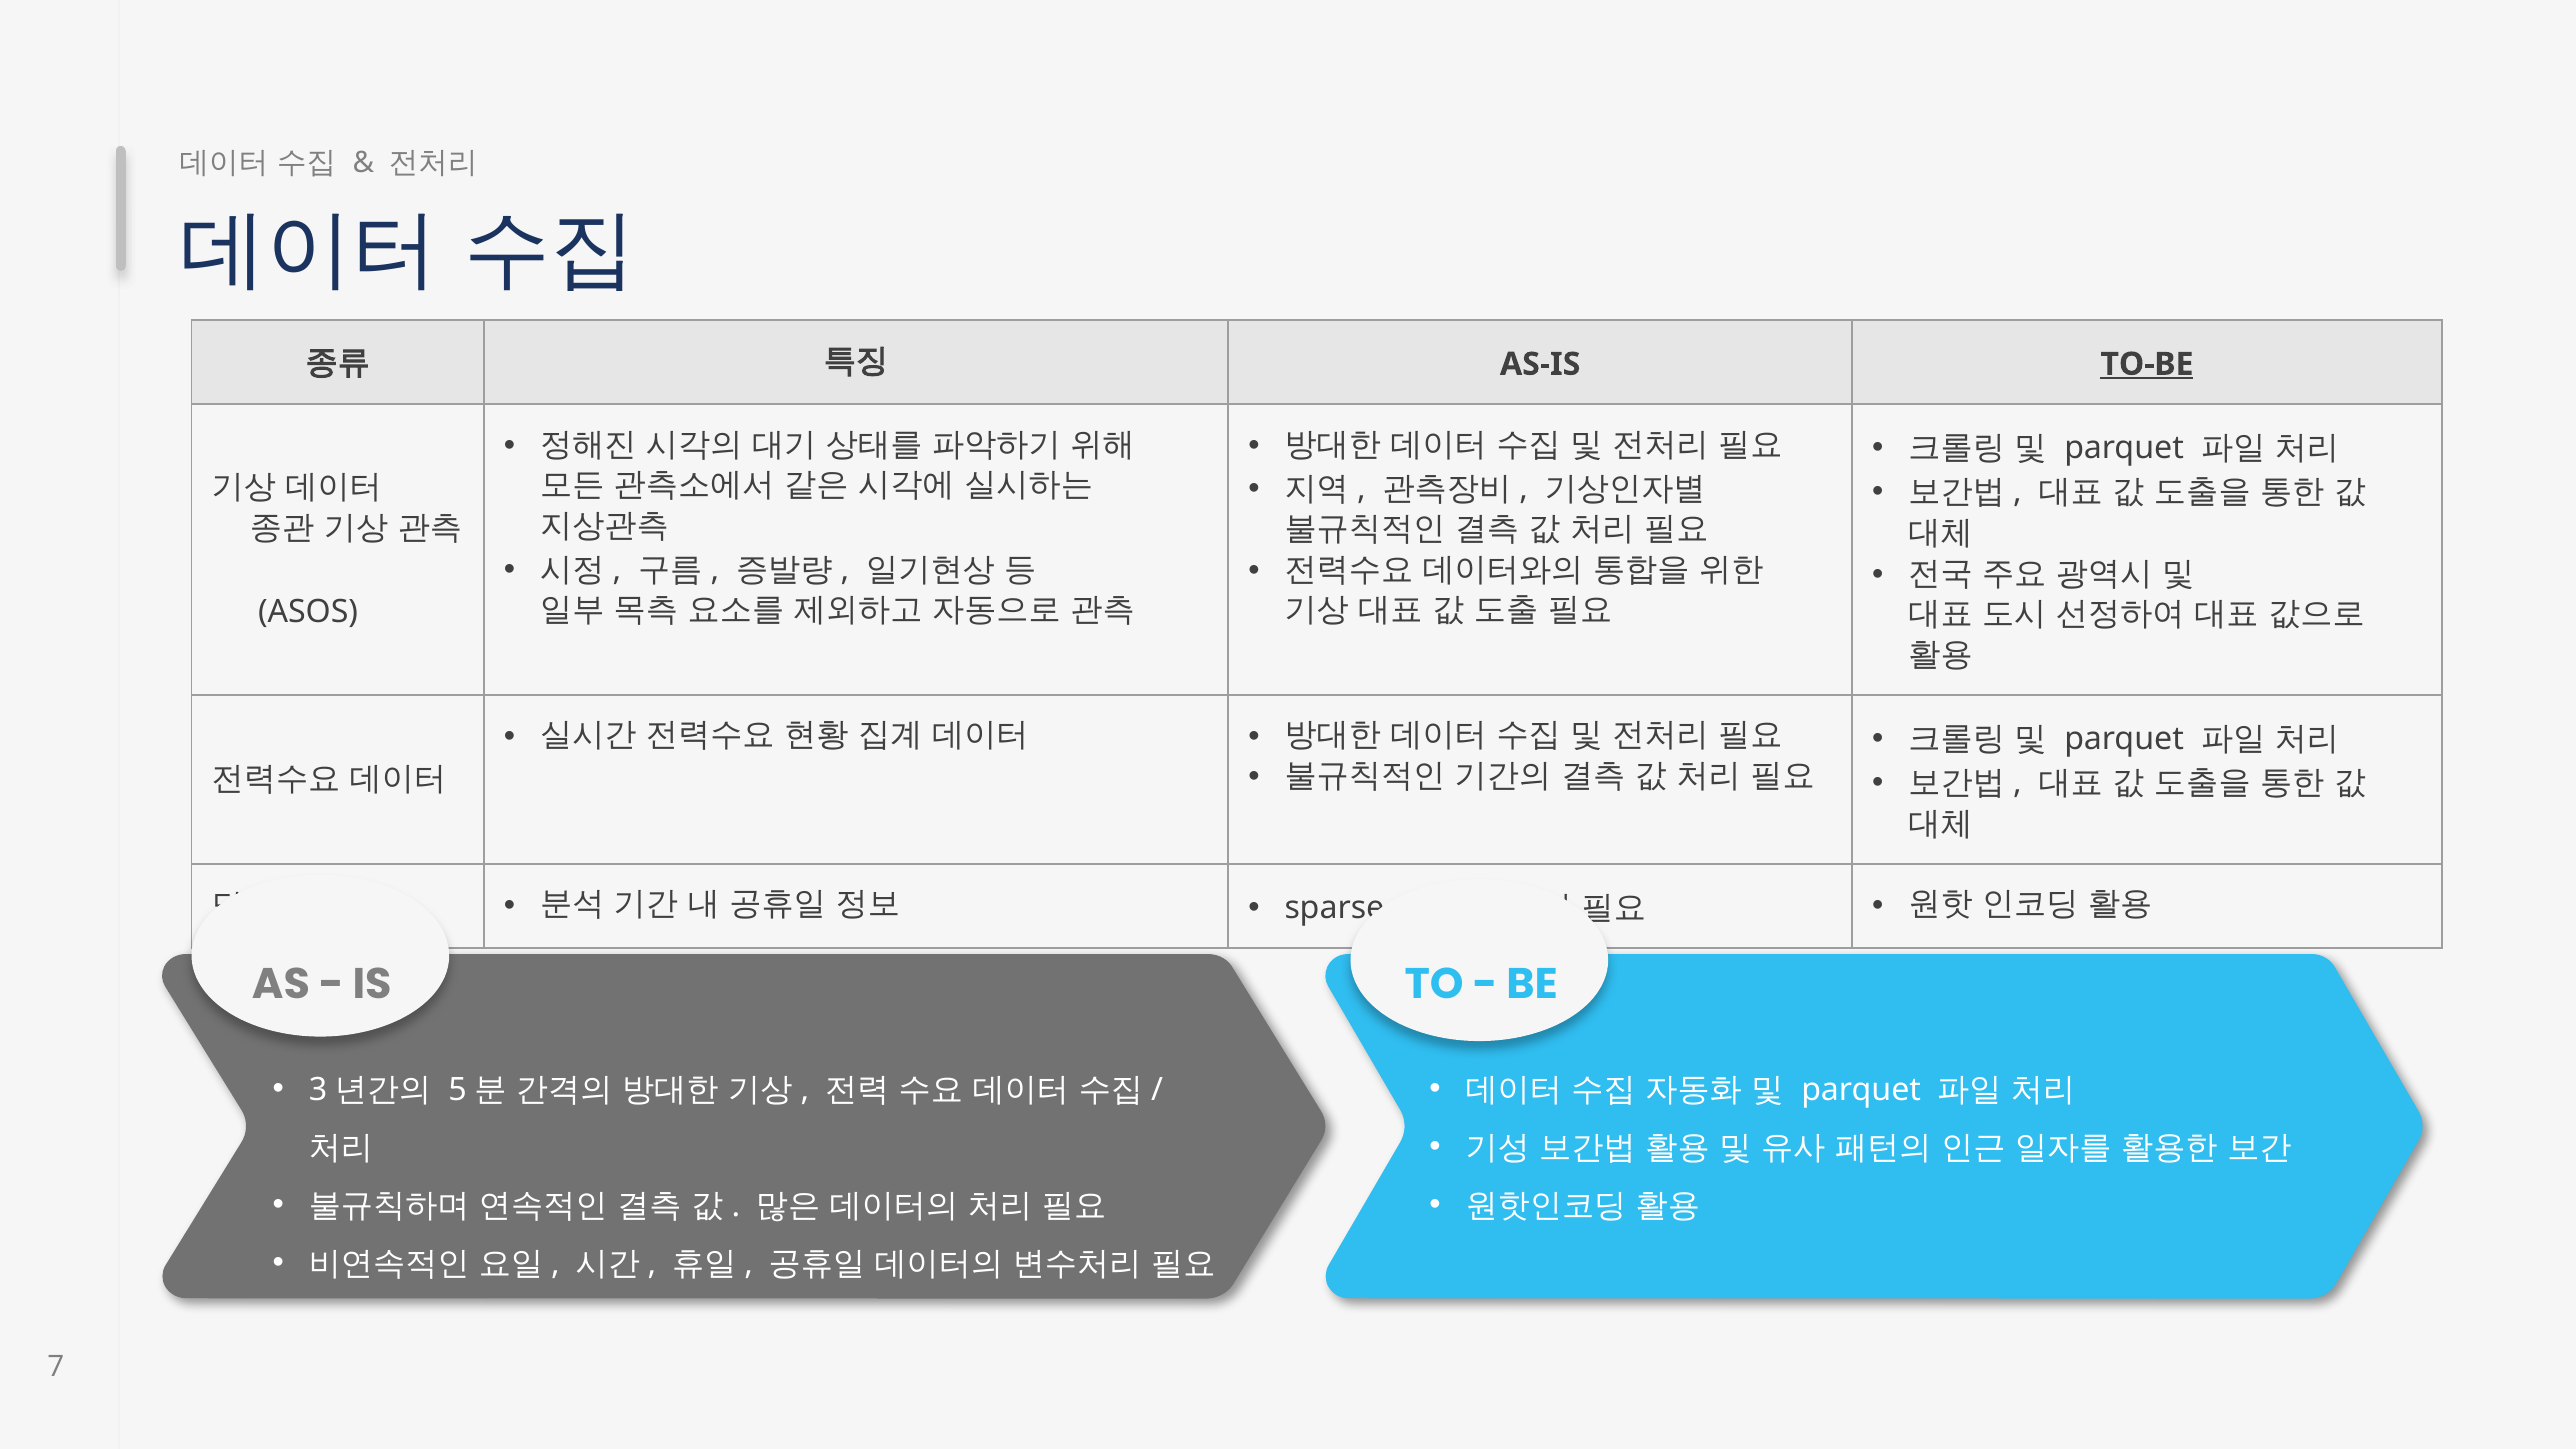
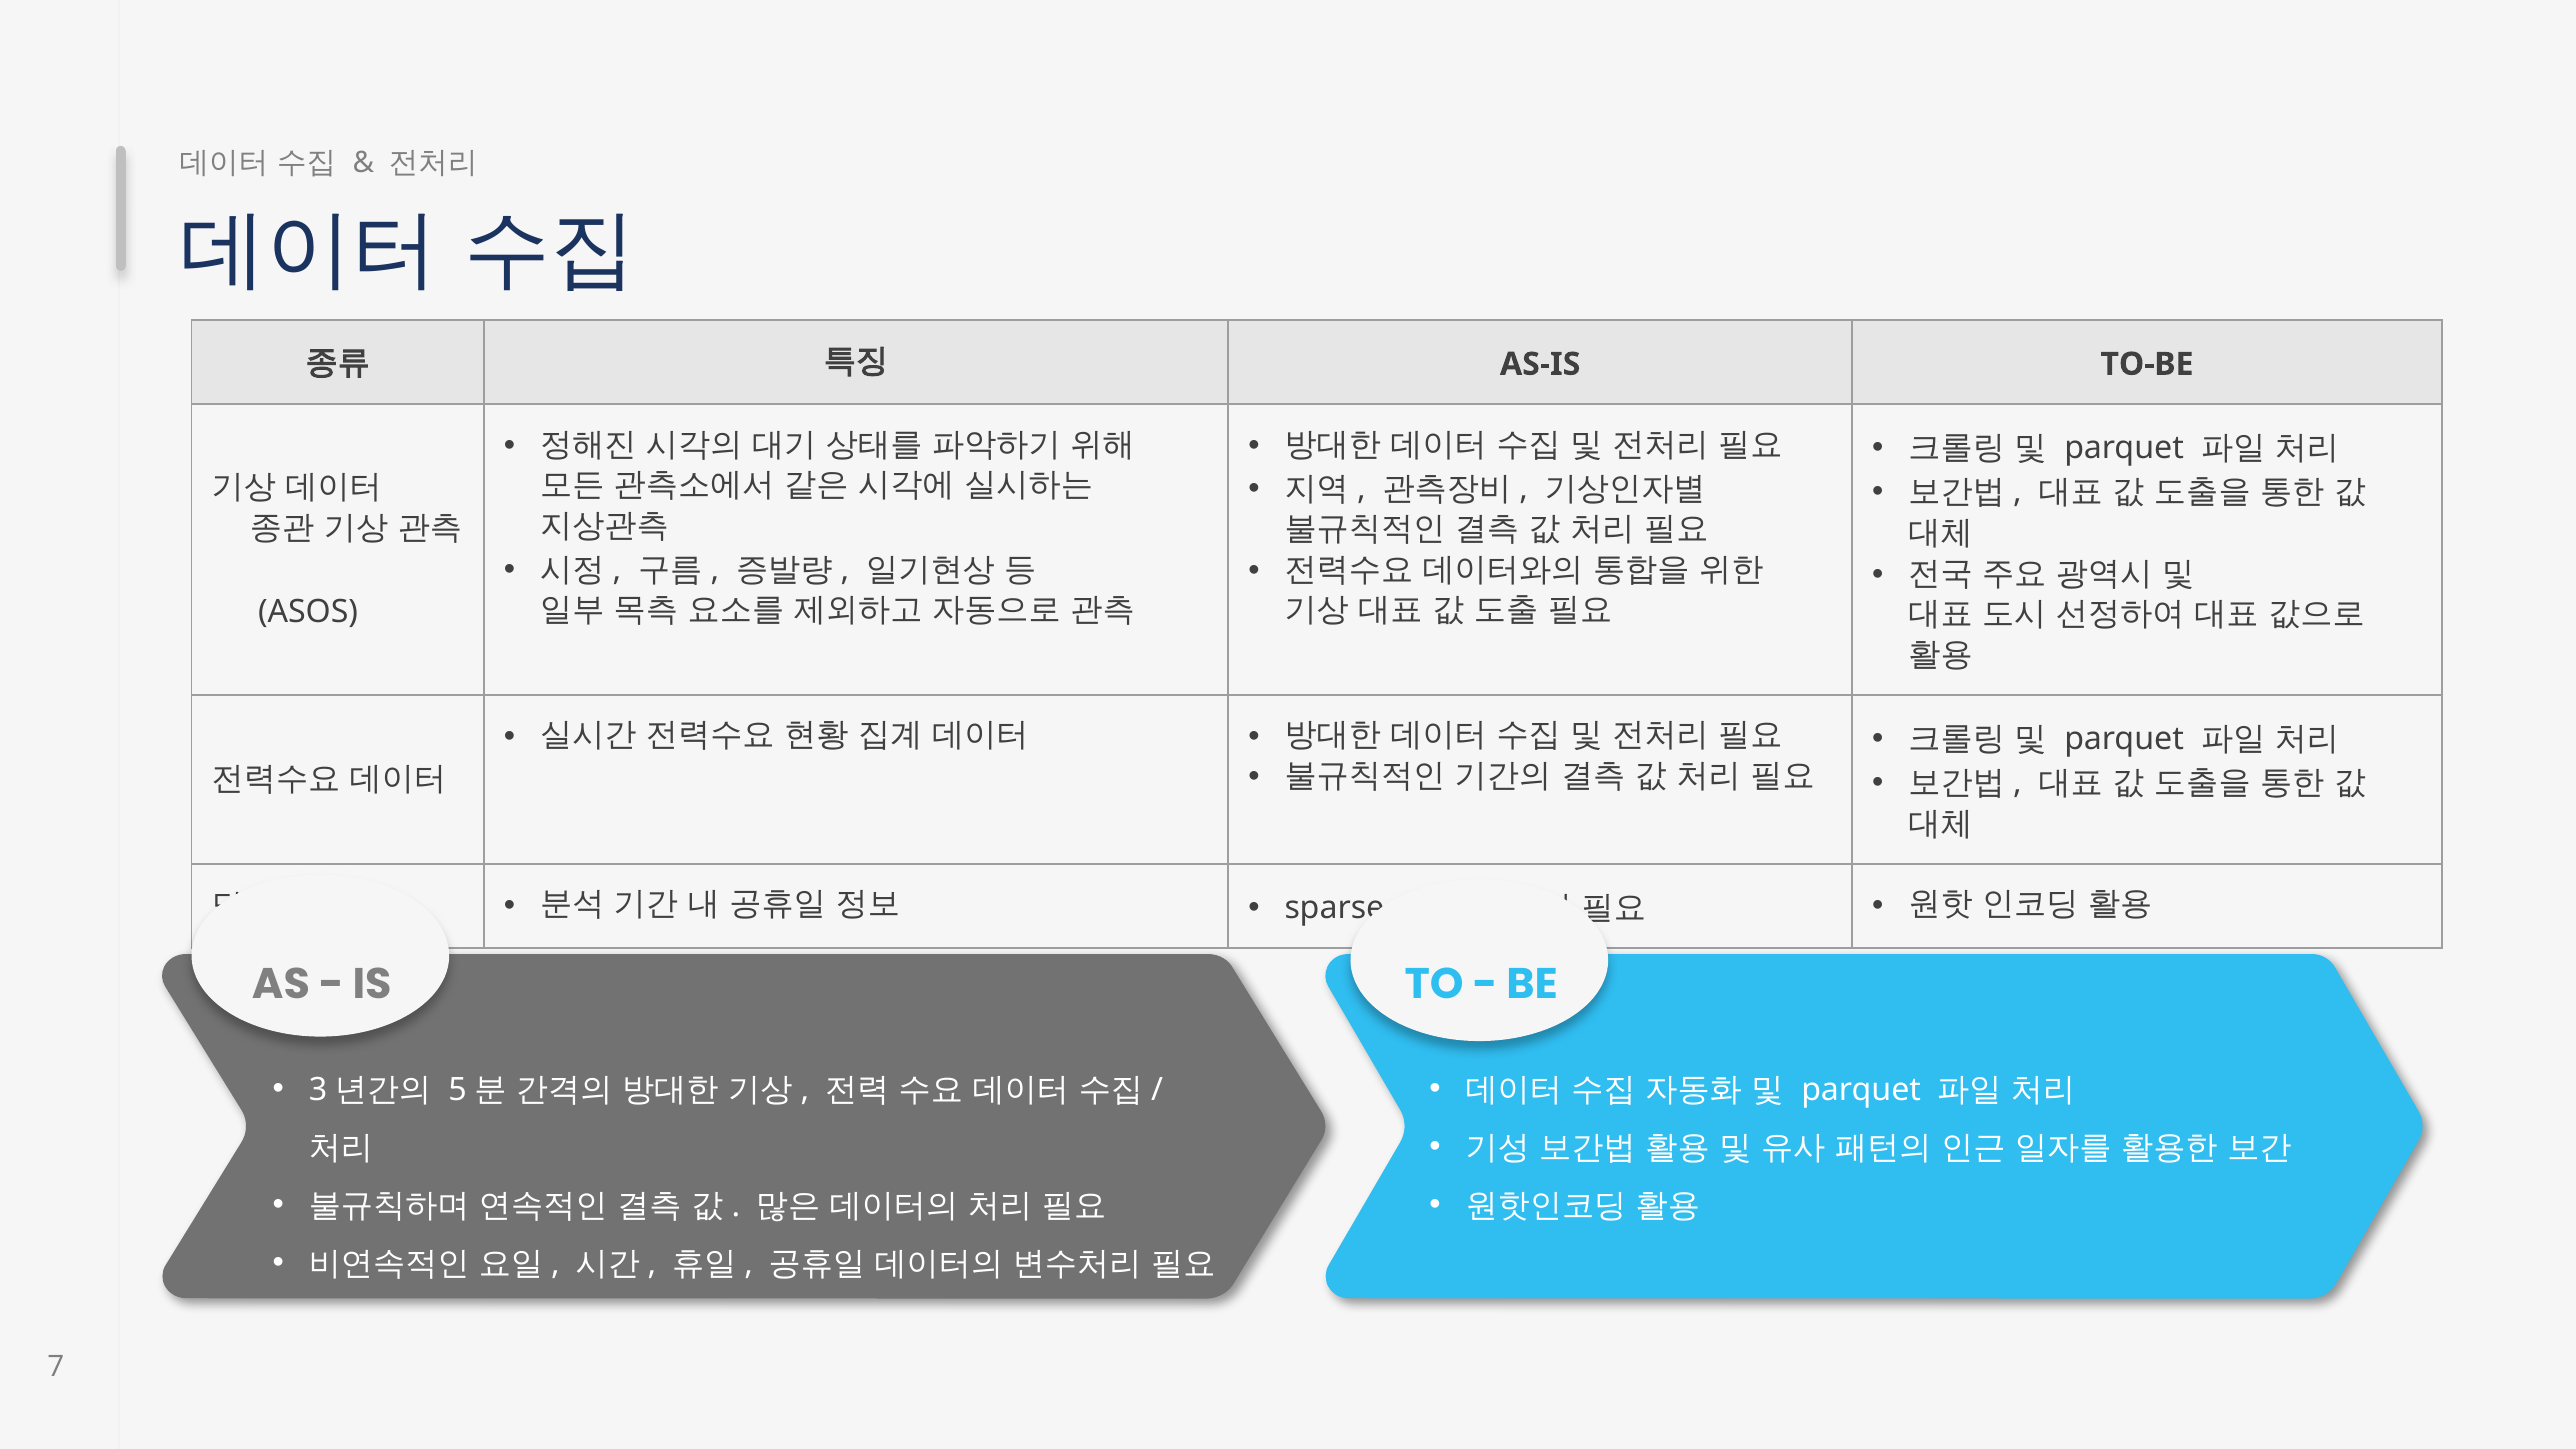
TO-BE underline: present -> none
